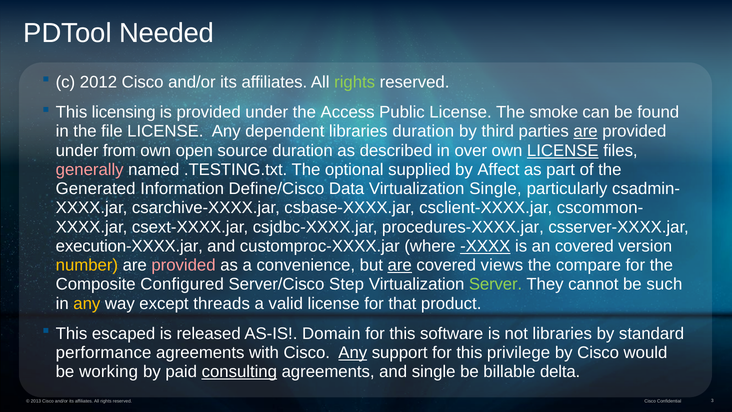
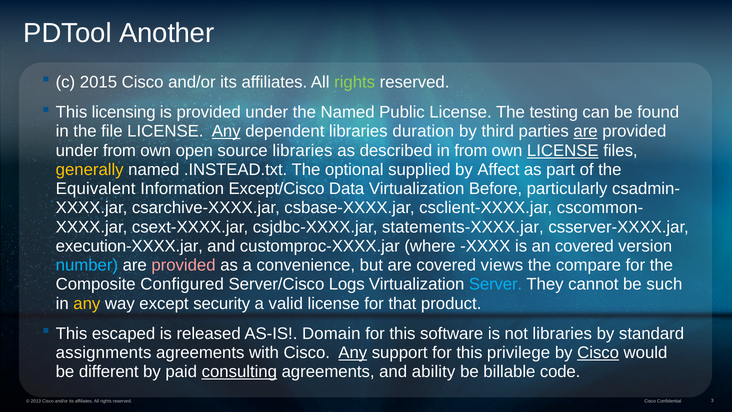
Needed: Needed -> Another
2012: 2012 -> 2015
the Access: Access -> Named
smoke: smoke -> testing
Any at (226, 131) underline: none -> present
source duration: duration -> libraries
in over: over -> from
generally colour: pink -> yellow
.TESTING.txt: .TESTING.txt -> .INSTEAD.txt
Generated: Generated -> Equivalent
Define/Cisco: Define/Cisco -> Except/Cisco
Virtualization Single: Single -> Before
procedures-XXXX.jar: procedures-XXXX.jar -> statements-XXXX.jar
XXXX underline: present -> none
number colour: yellow -> light blue
are at (400, 265) underline: present -> none
Step: Step -> Logs
Server colour: light green -> light blue
threads: threads -> security
performance: performance -> assignments
Cisco at (598, 353) underline: none -> present
working: working -> different
and single: single -> ability
delta: delta -> code
